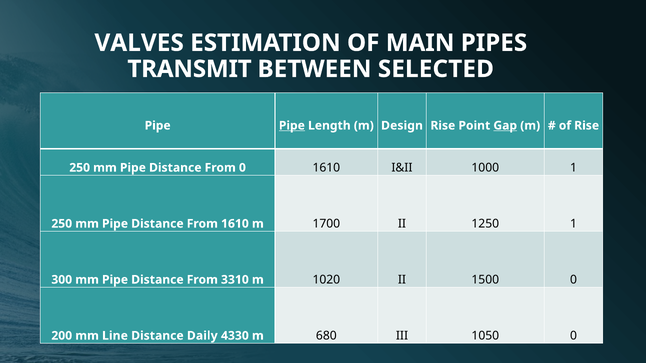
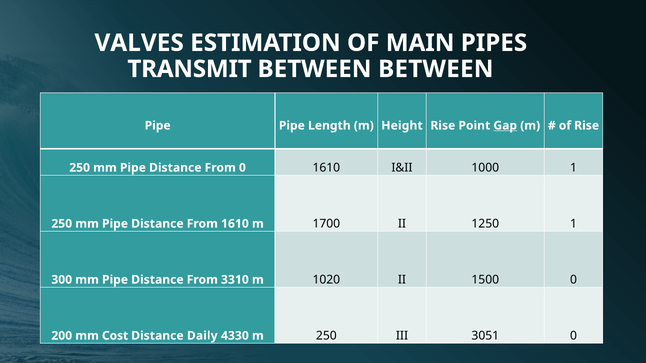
BETWEEN SELECTED: SELECTED -> BETWEEN
Pipe at (292, 126) underline: present -> none
Design: Design -> Height
Line: Line -> Cost
m 680: 680 -> 250
1050: 1050 -> 3051
